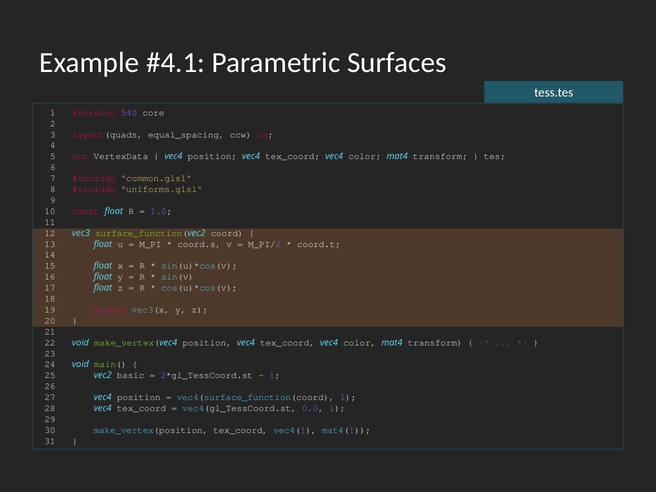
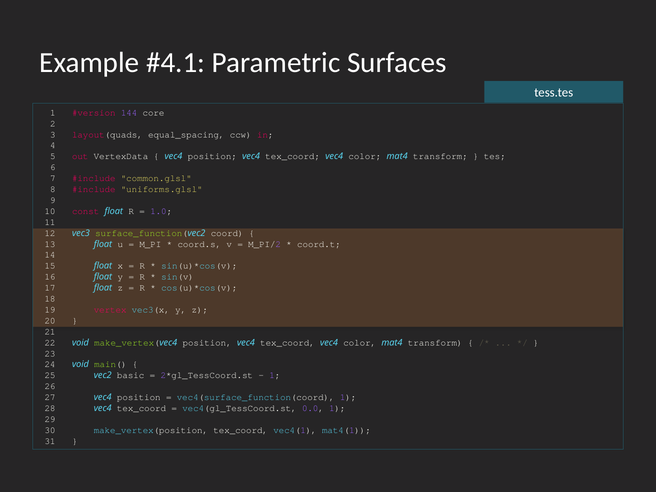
540: 540 -> 144
faster: faster -> vertex
